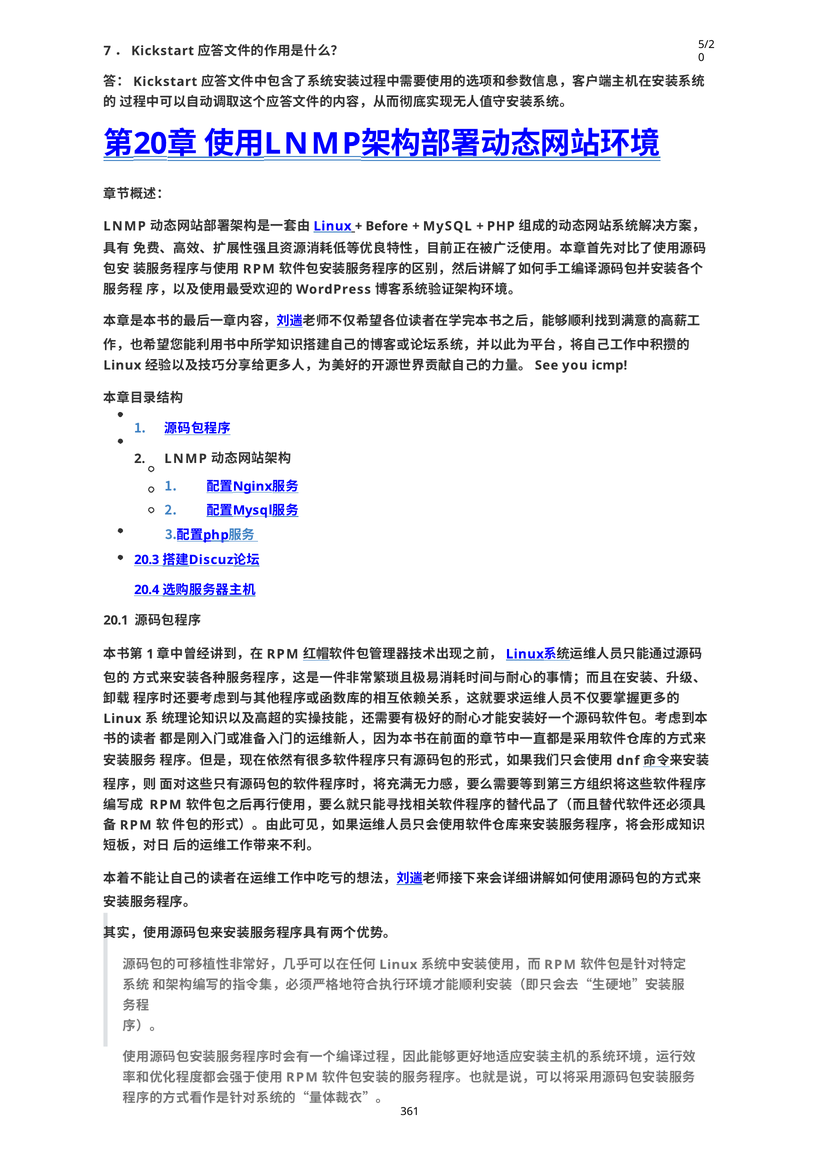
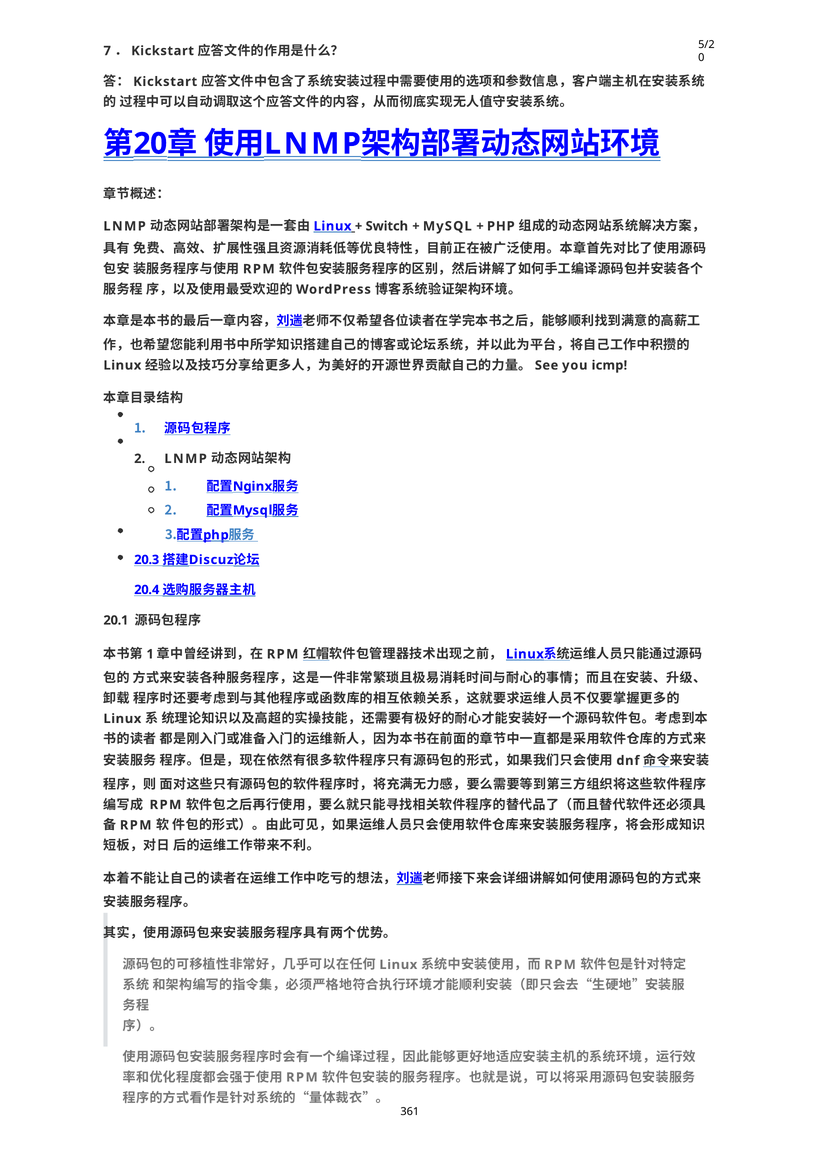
Before: Before -> Switch
